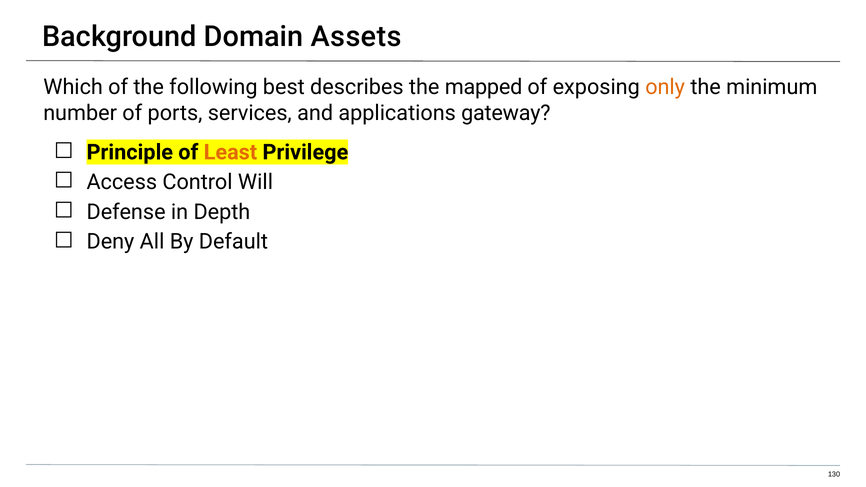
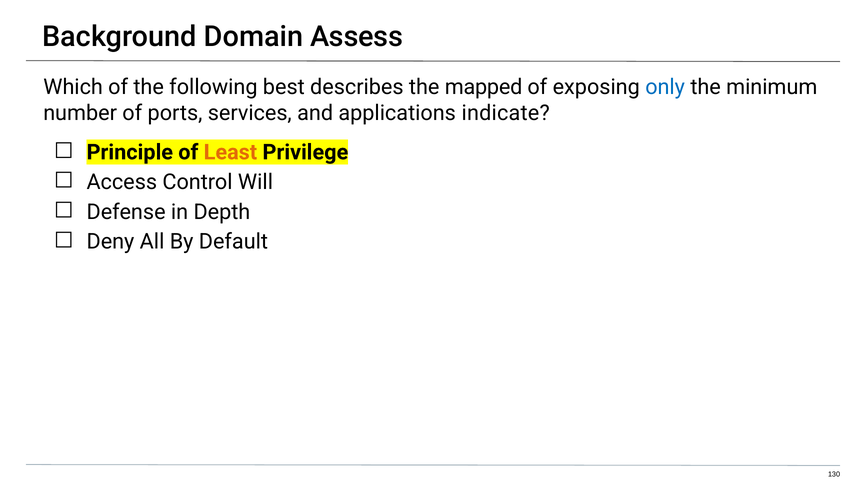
Assets: Assets -> Assess
only colour: orange -> blue
gateway: gateway -> indicate
